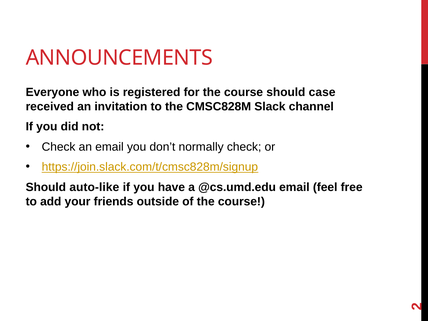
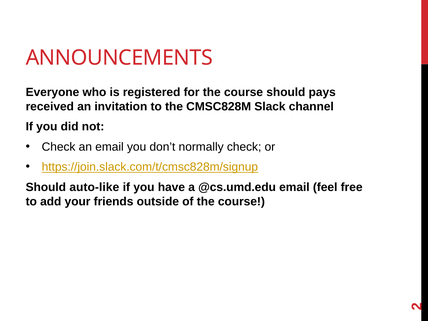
case: case -> pays
